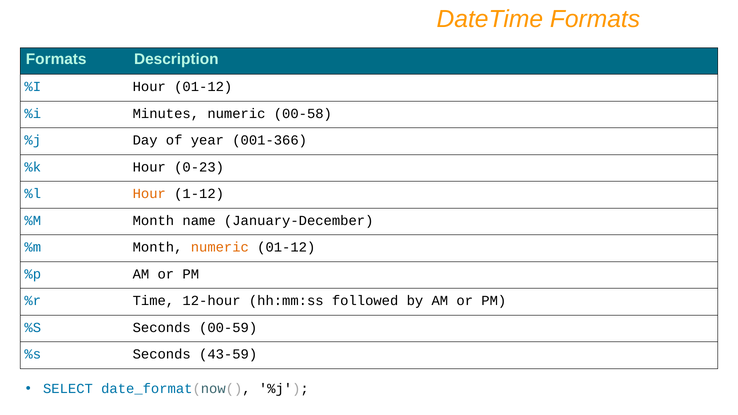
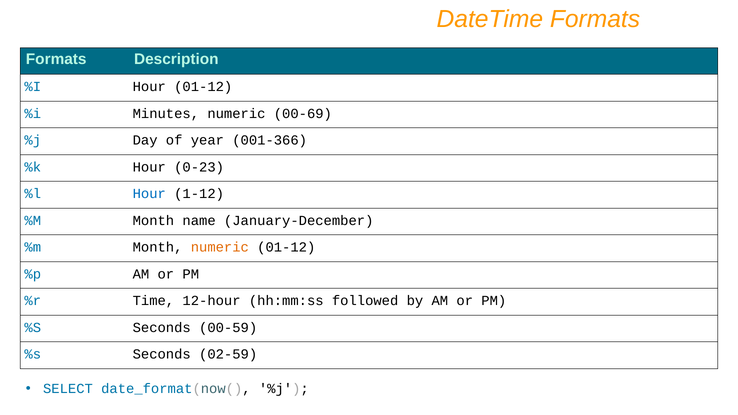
00-58: 00-58 -> 00-69
Hour at (149, 194) colour: orange -> blue
43-59: 43-59 -> 02-59
